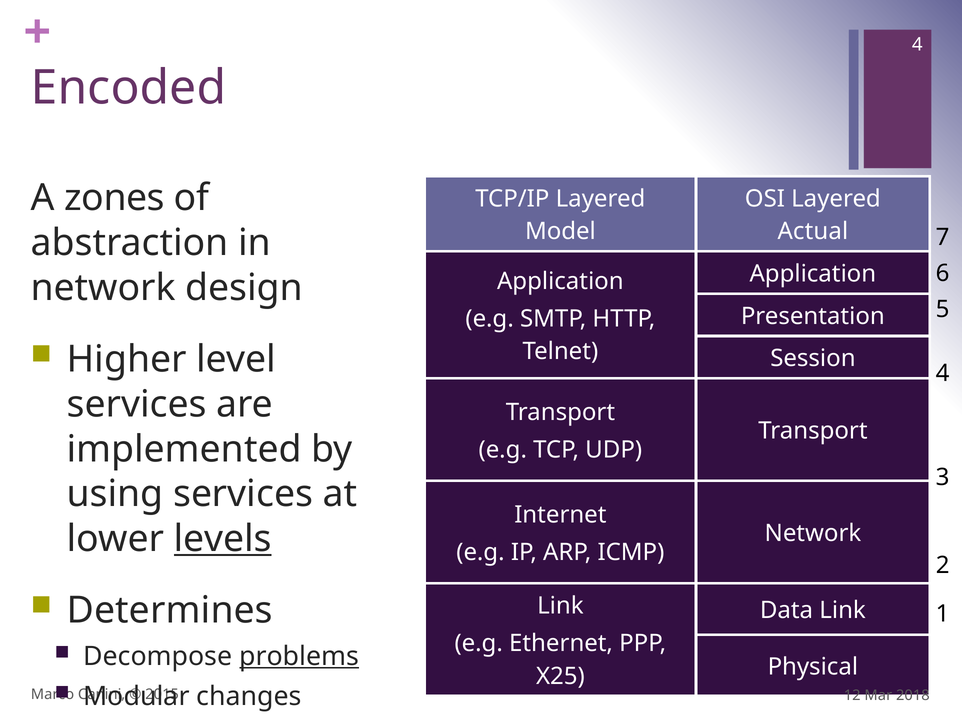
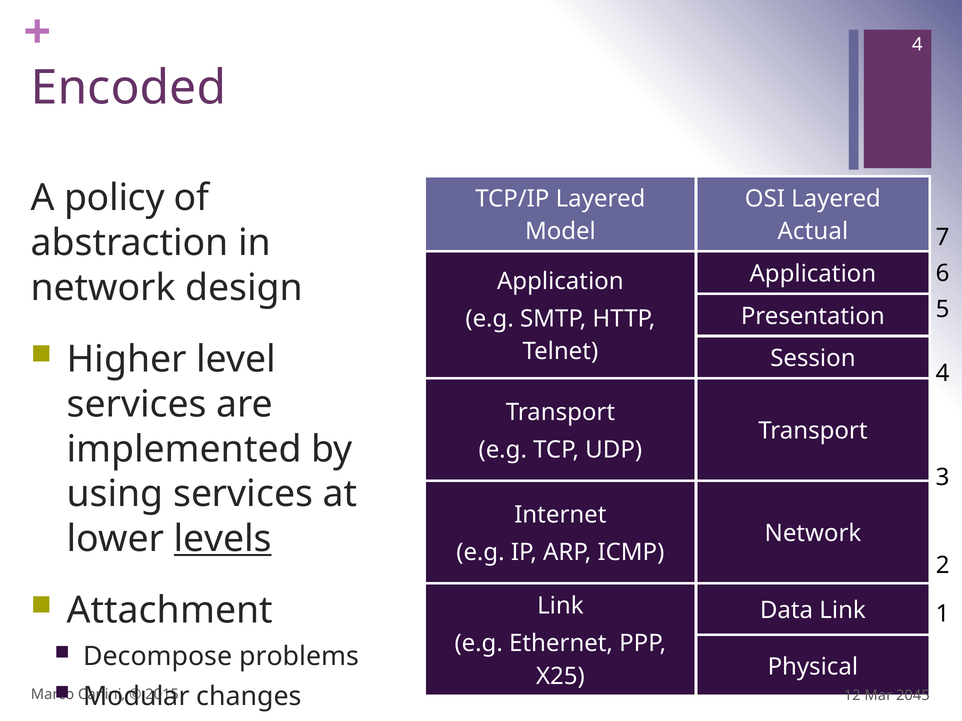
zones: zones -> policy
Determines: Determines -> Attachment
problems underline: present -> none
2018: 2018 -> 2045
